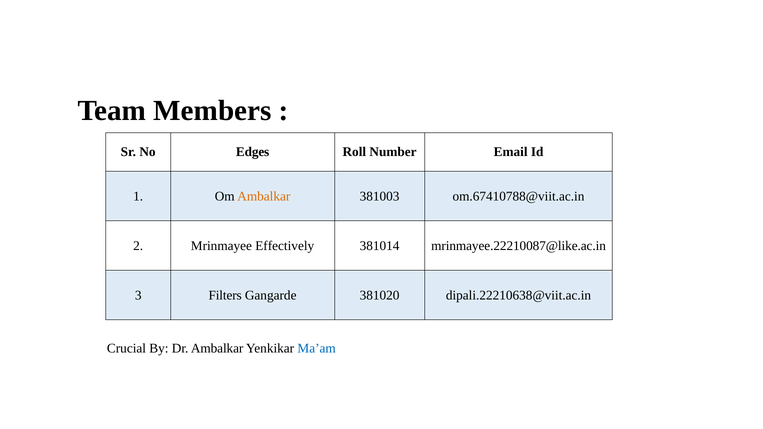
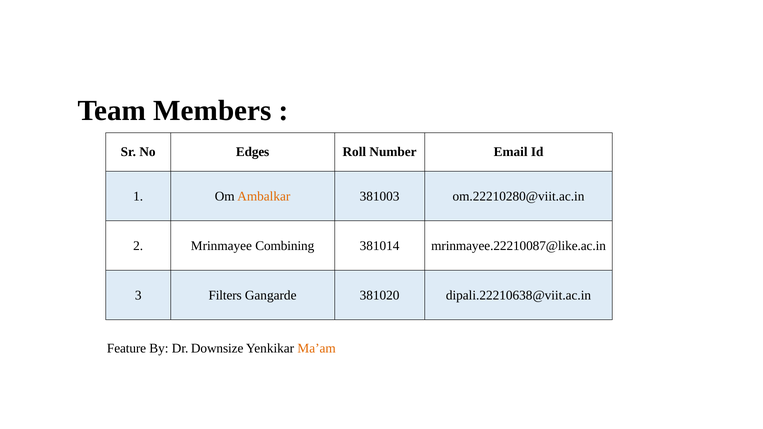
om.67410788@viit.ac.in: om.67410788@viit.ac.in -> om.22210280@viit.ac.in
Effectively: Effectively -> Combining
Crucial: Crucial -> Feature
Dr Ambalkar: Ambalkar -> Downsize
Ma’am colour: blue -> orange
